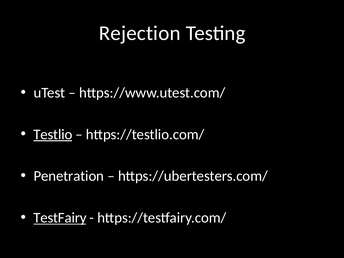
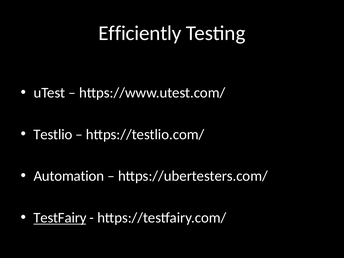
Rejection: Rejection -> Efficiently
Testlio underline: present -> none
Penetration: Penetration -> Automation
